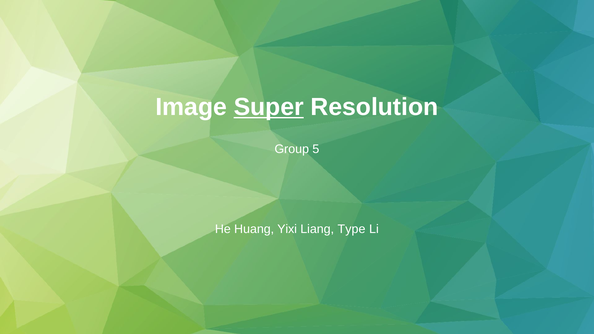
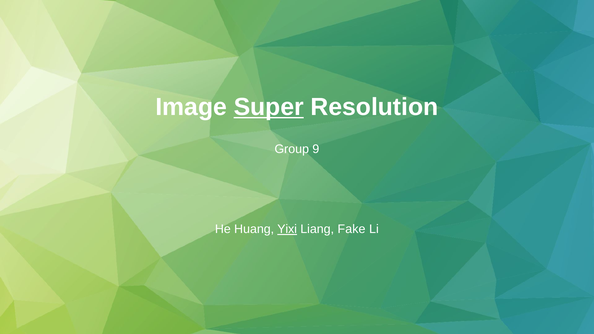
5: 5 -> 9
Yixi underline: none -> present
Type: Type -> Fake
